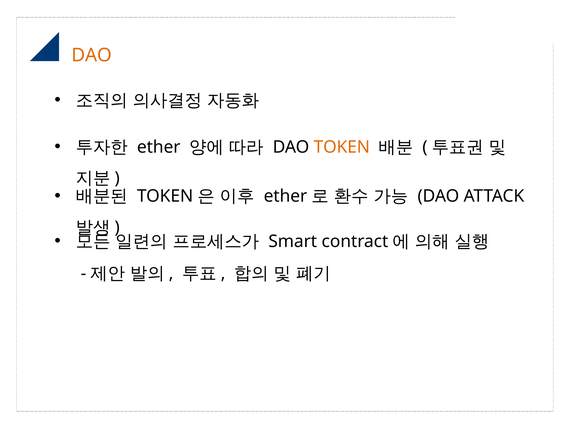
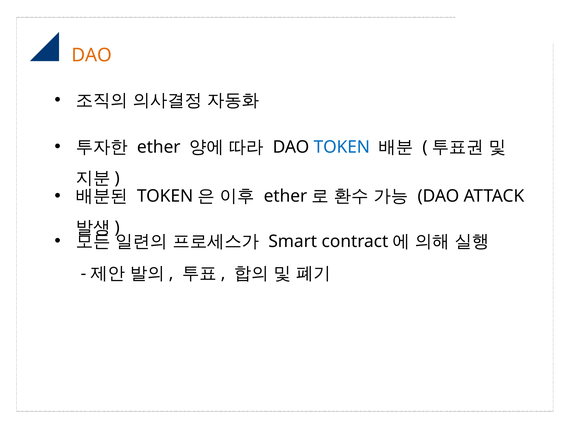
TOKEN at (342, 147) colour: orange -> blue
